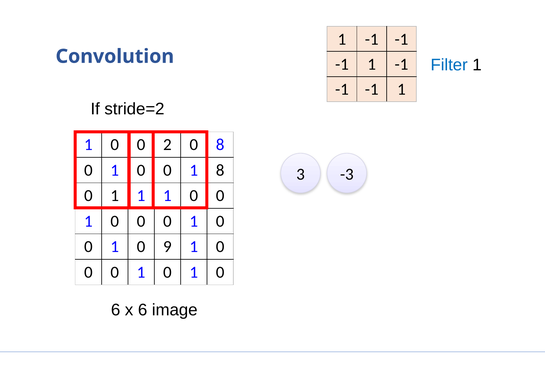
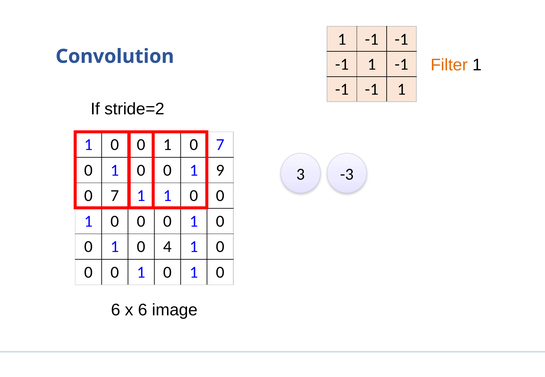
Filter colour: blue -> orange
2 at (167, 145): 2 -> 1
8 at (220, 145): 8 -> 7
1 8: 8 -> 9
1 at (115, 196): 1 -> 7
9: 9 -> 4
